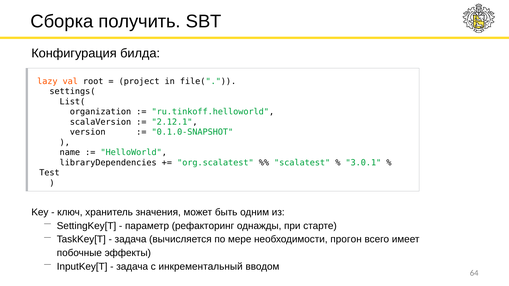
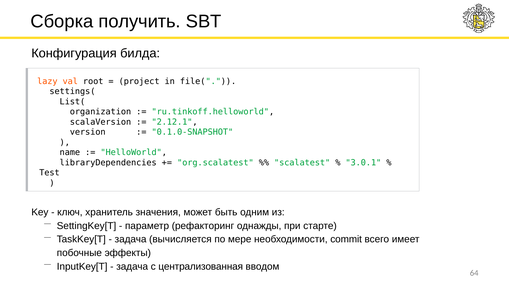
прогон: прогон -> commit
инкрементальный: инкрементальный -> централизованная
